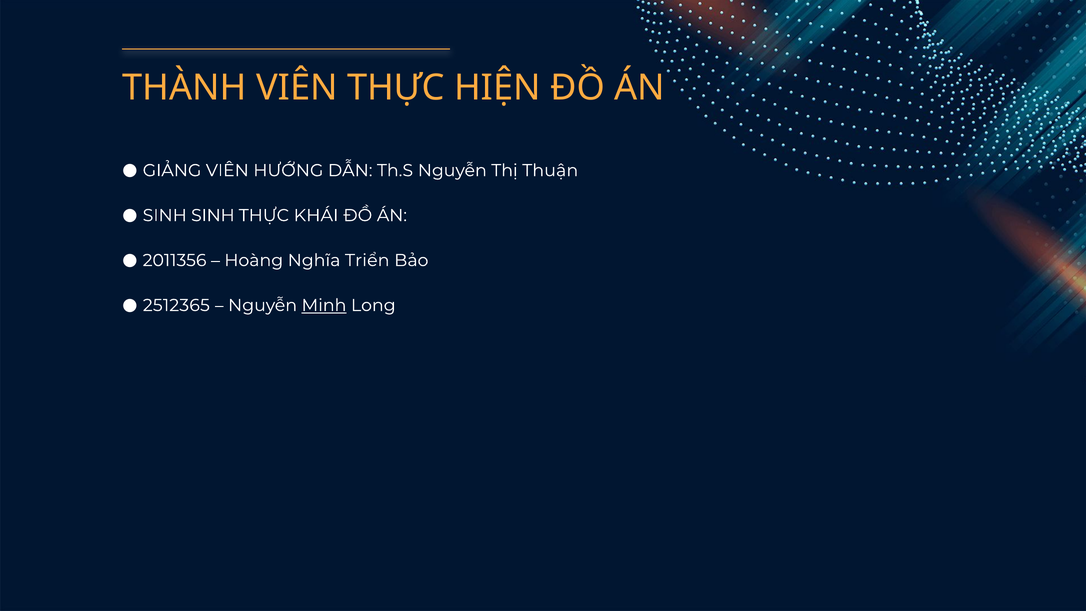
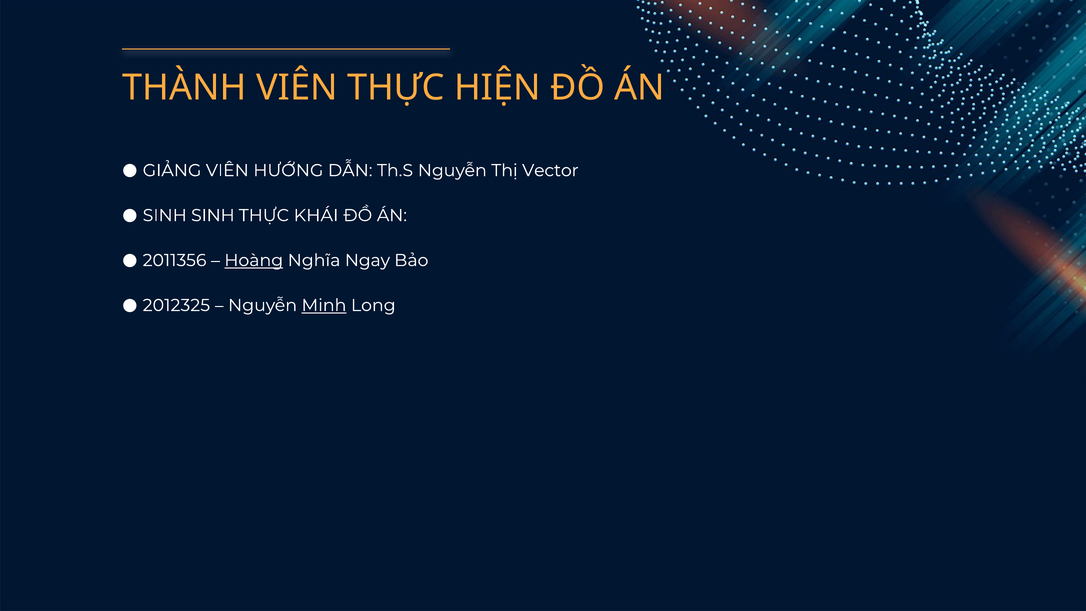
Thuận: Thuận -> Vector
Hoàng underline: none -> present
Triển: Triển -> Ngay
2512365: 2512365 -> 2012325
